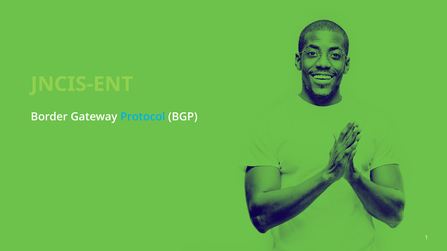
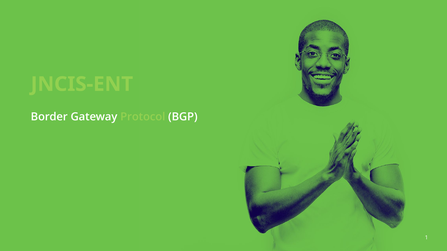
Protocol colour: light blue -> light green
